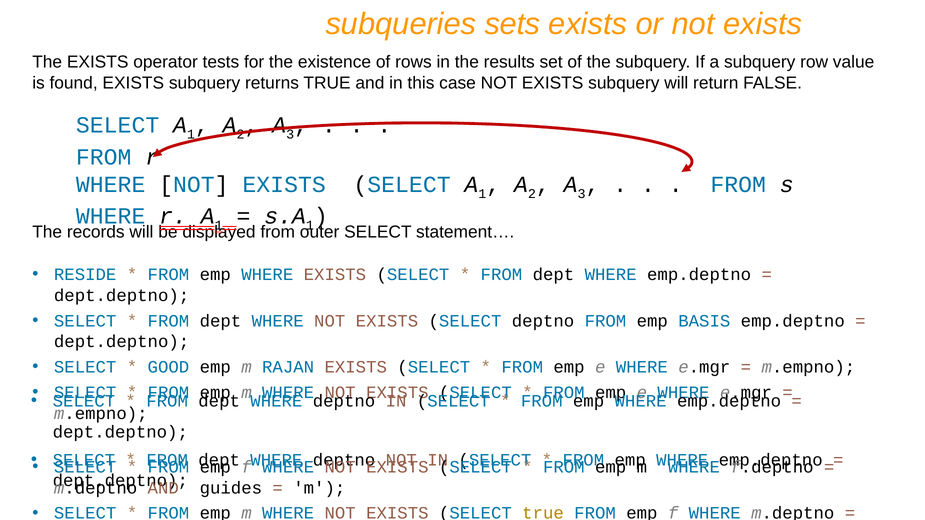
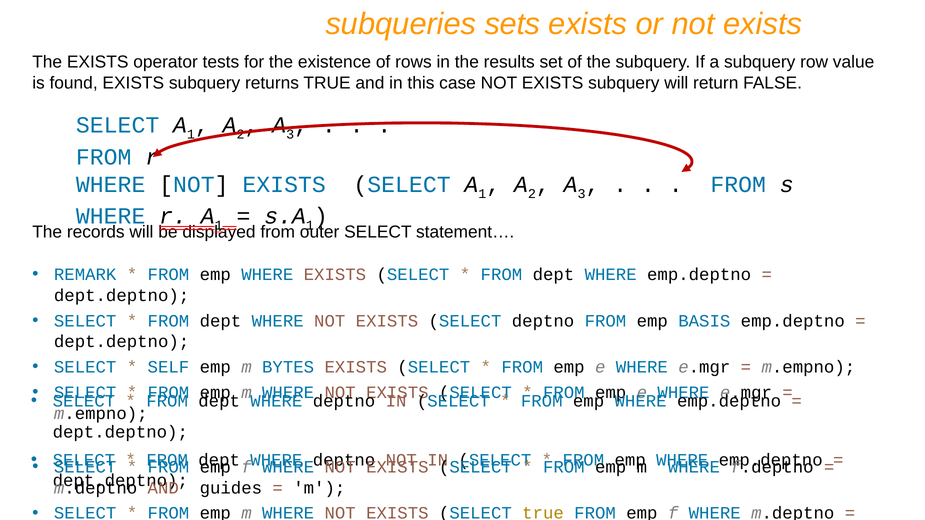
RESIDE: RESIDE -> REMARK
GOOD: GOOD -> SELF
RAJAN: RAJAN -> BYTES
